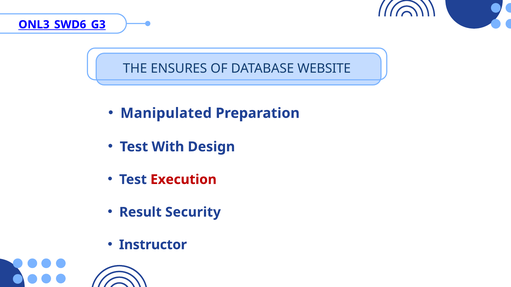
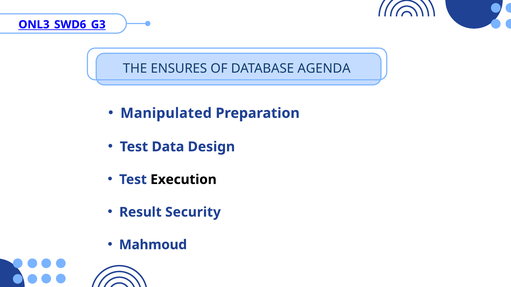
WEBSITE: WEBSITE -> AGENDA
With: With -> Data
Execution colour: red -> black
Instructor: Instructor -> Mahmoud
